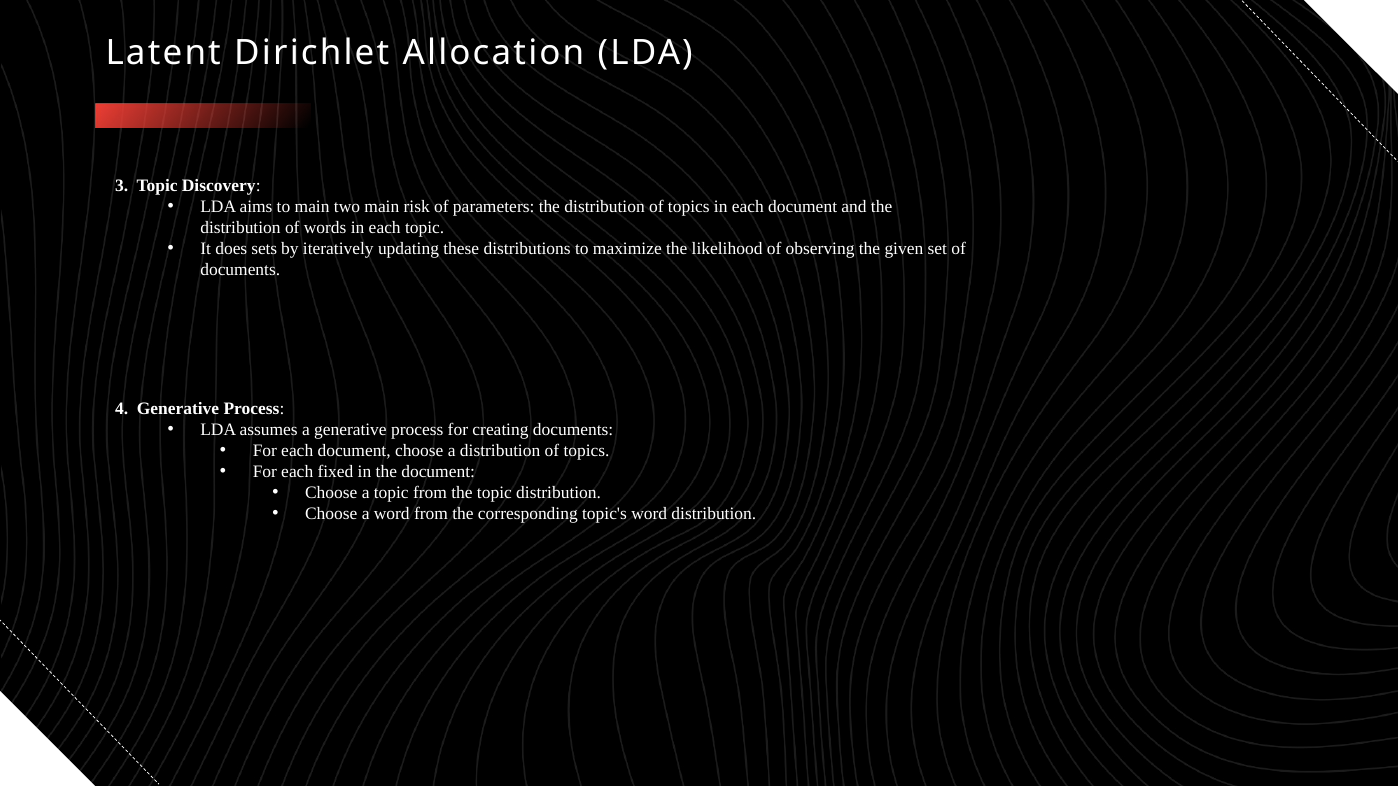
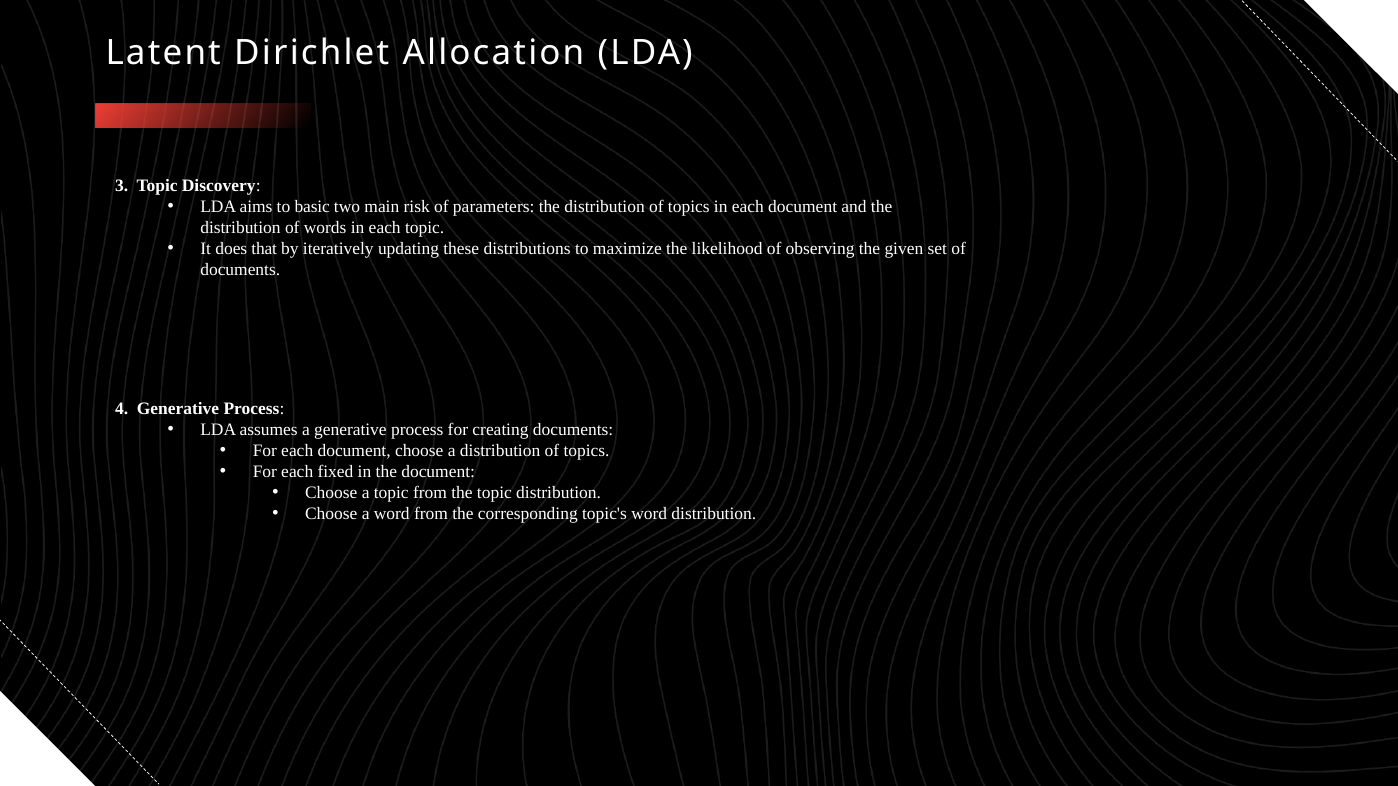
to main: main -> basic
sets: sets -> that
